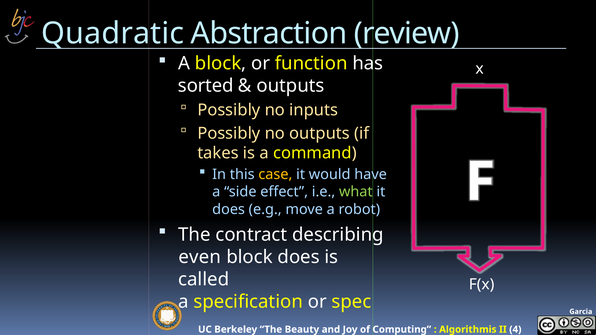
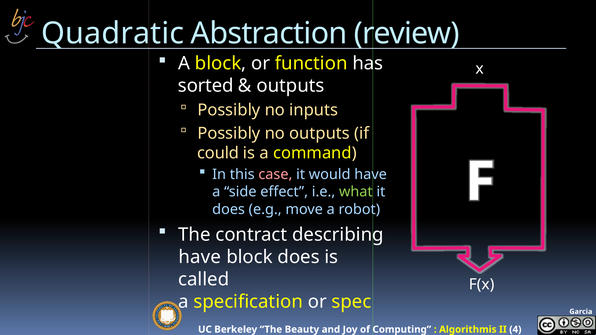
takes: takes -> could
case colour: yellow -> pink
even at (200, 257): even -> have
